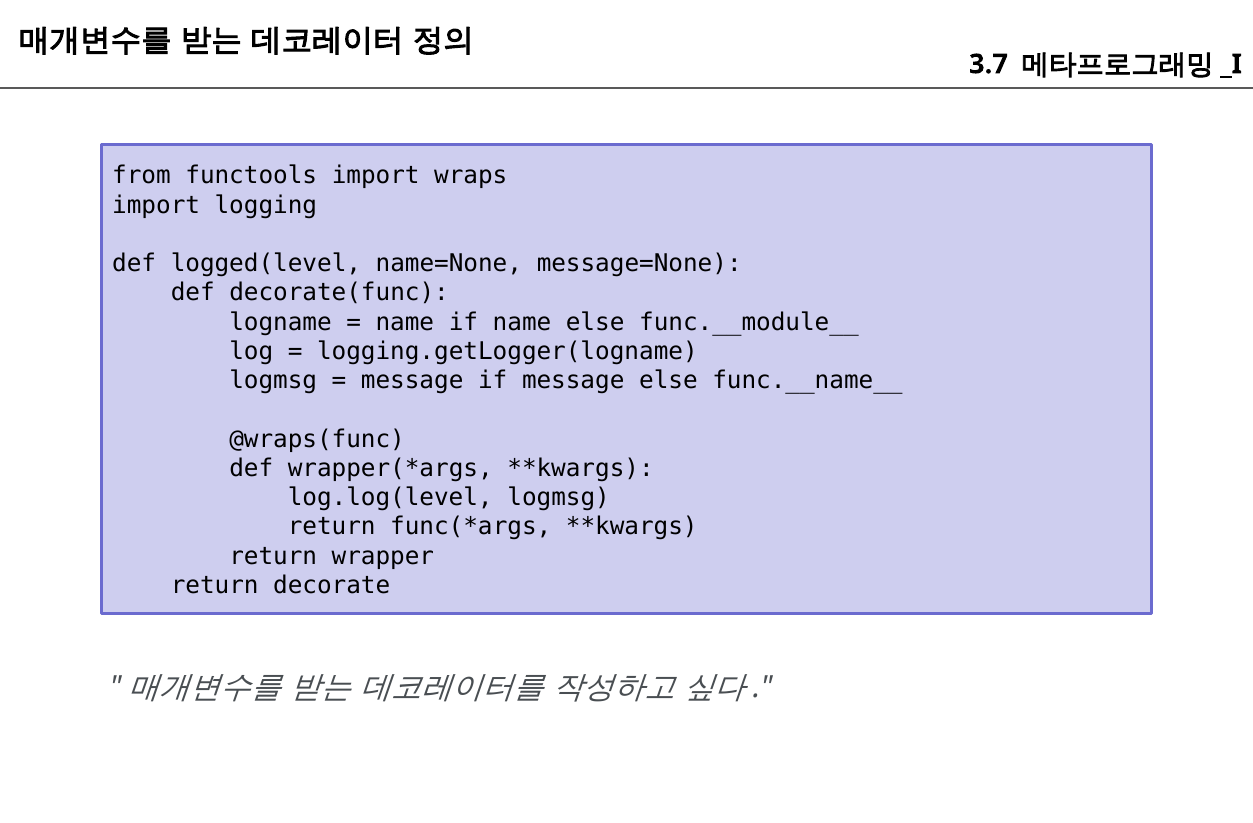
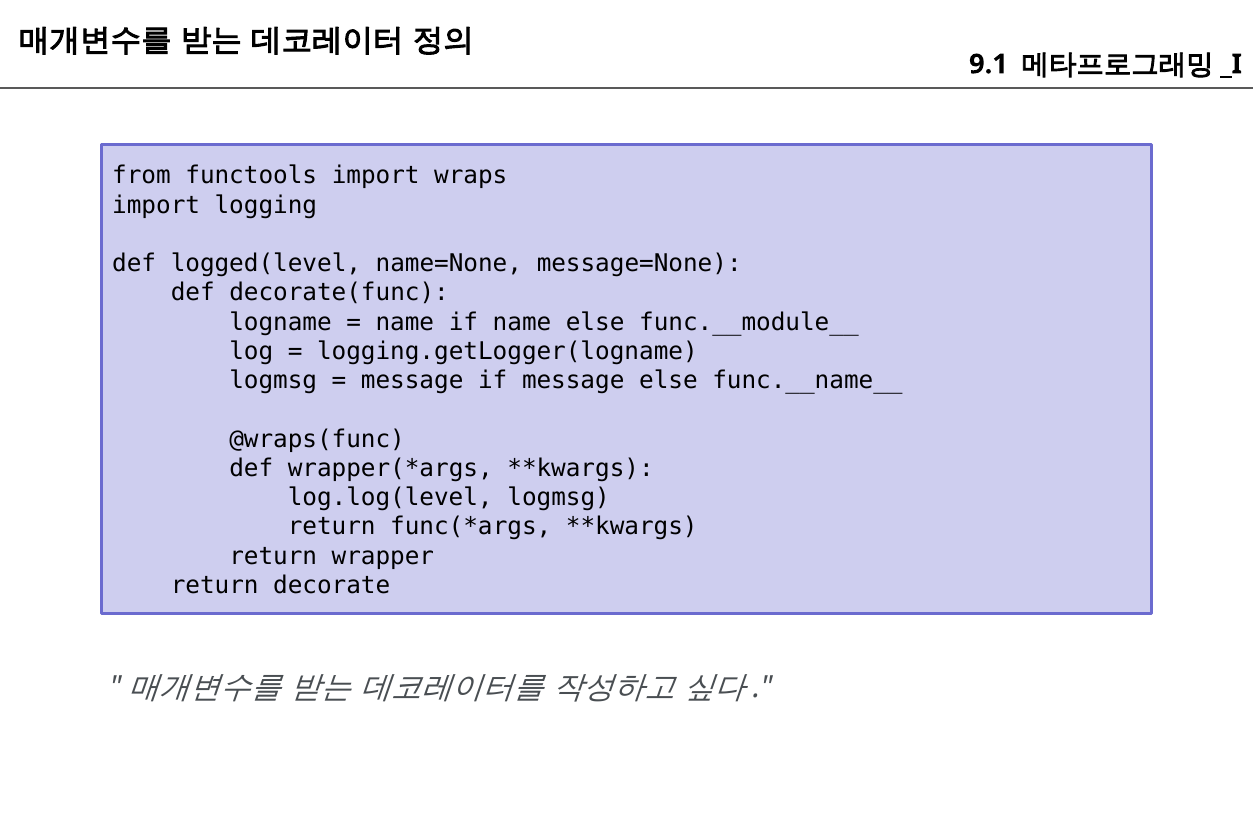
3.7: 3.7 -> 9.1
